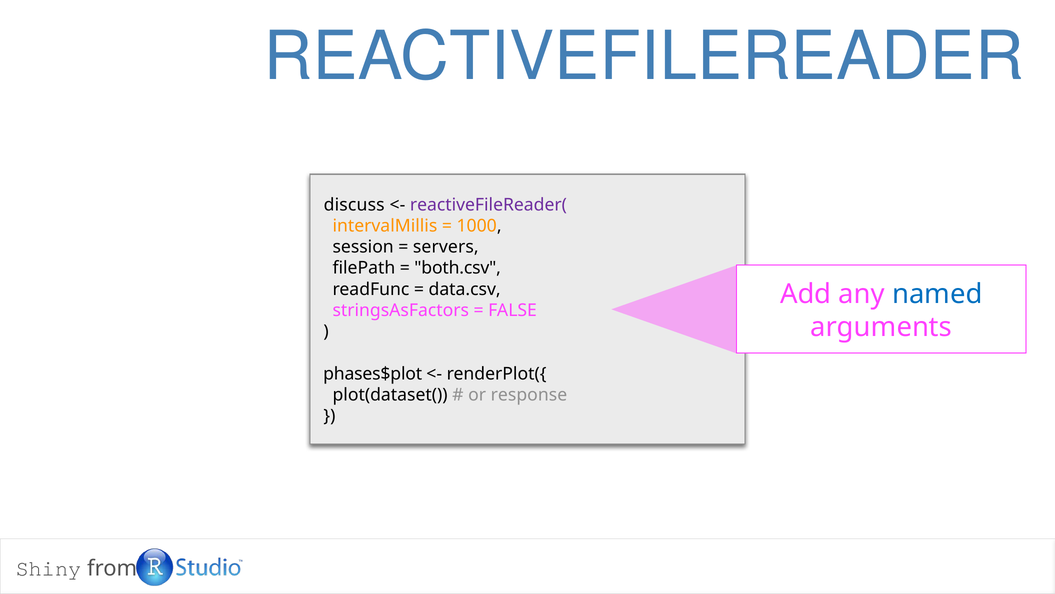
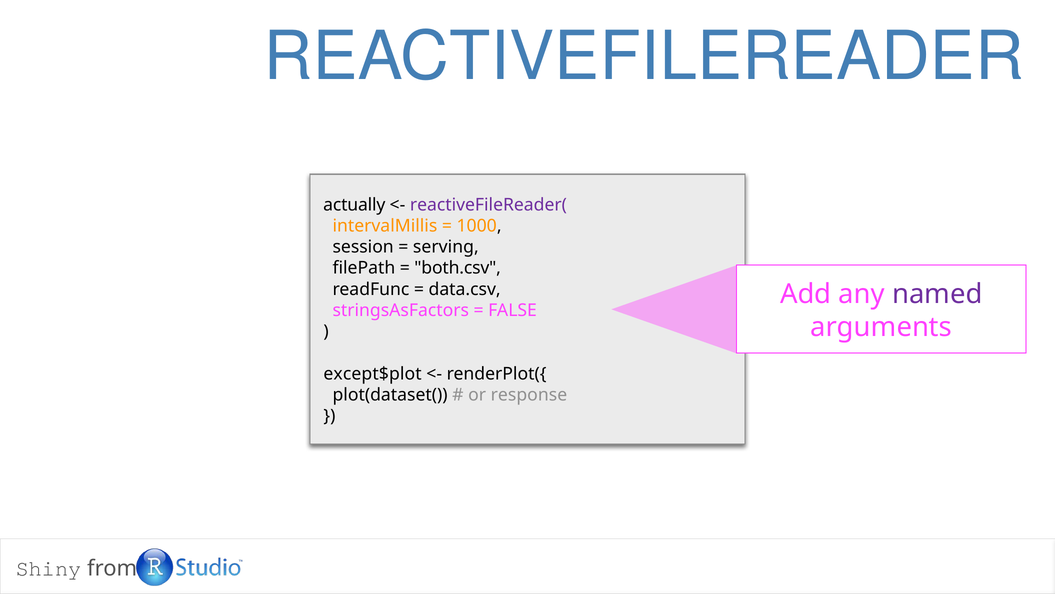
discuss: discuss -> actually
servers: servers -> serving
named colour: blue -> purple
phases$plot: phases$plot -> except$plot
